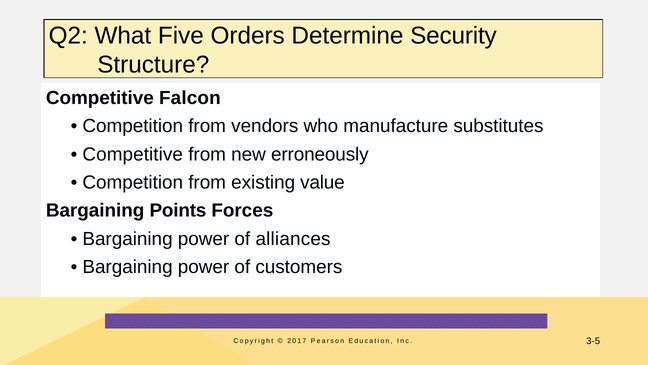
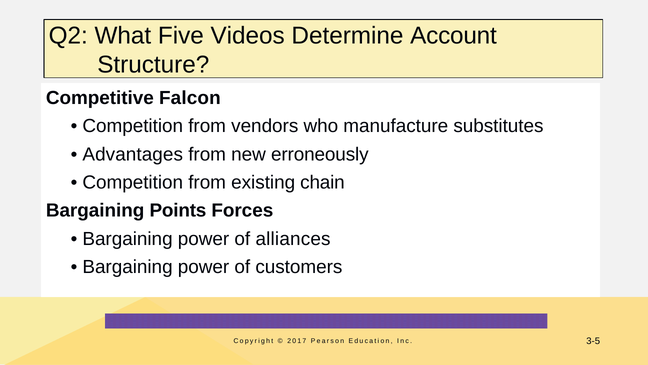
Orders: Orders -> Videos
Security: Security -> Account
Competitive at (133, 154): Competitive -> Advantages
value: value -> chain
